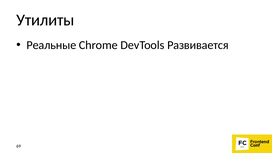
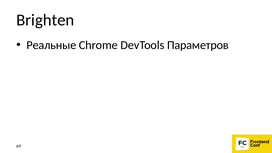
Утилиты: Утилиты -> Brighten
Развивается: Развивается -> Параметров
